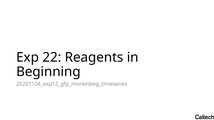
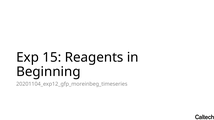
22: 22 -> 15
